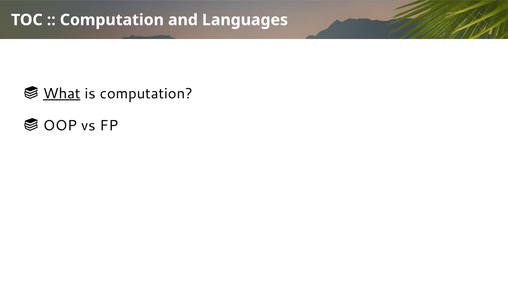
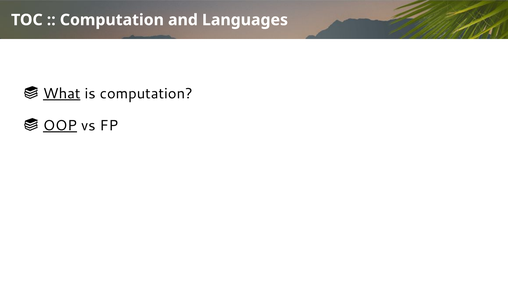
OOP underline: none -> present
